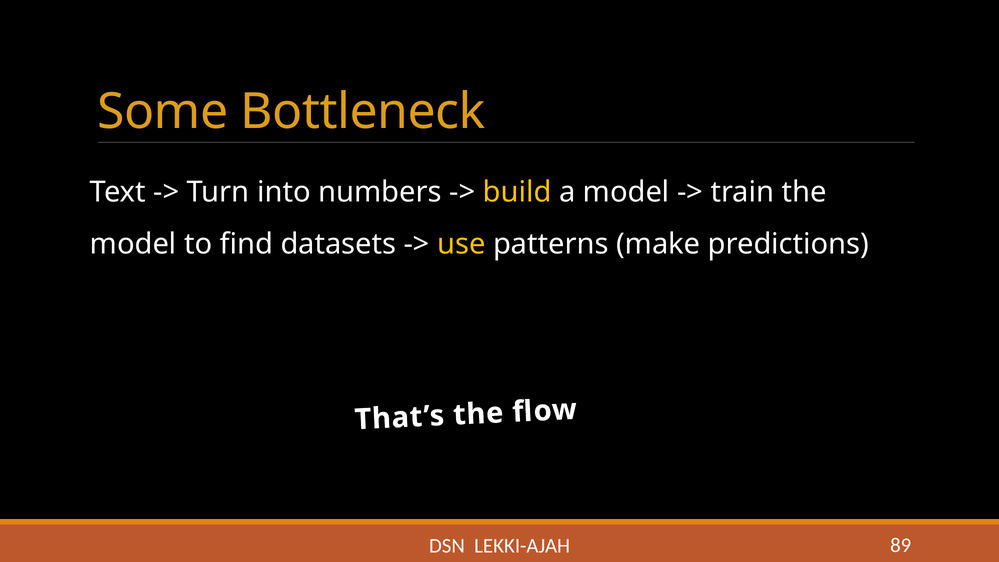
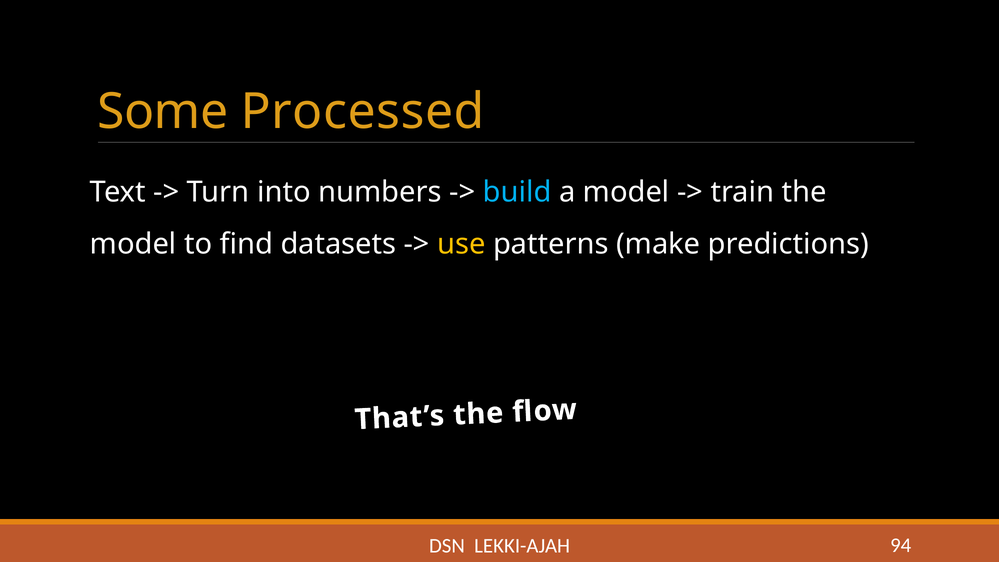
Bottleneck: Bottleneck -> Processed
build colour: yellow -> light blue
89: 89 -> 94
